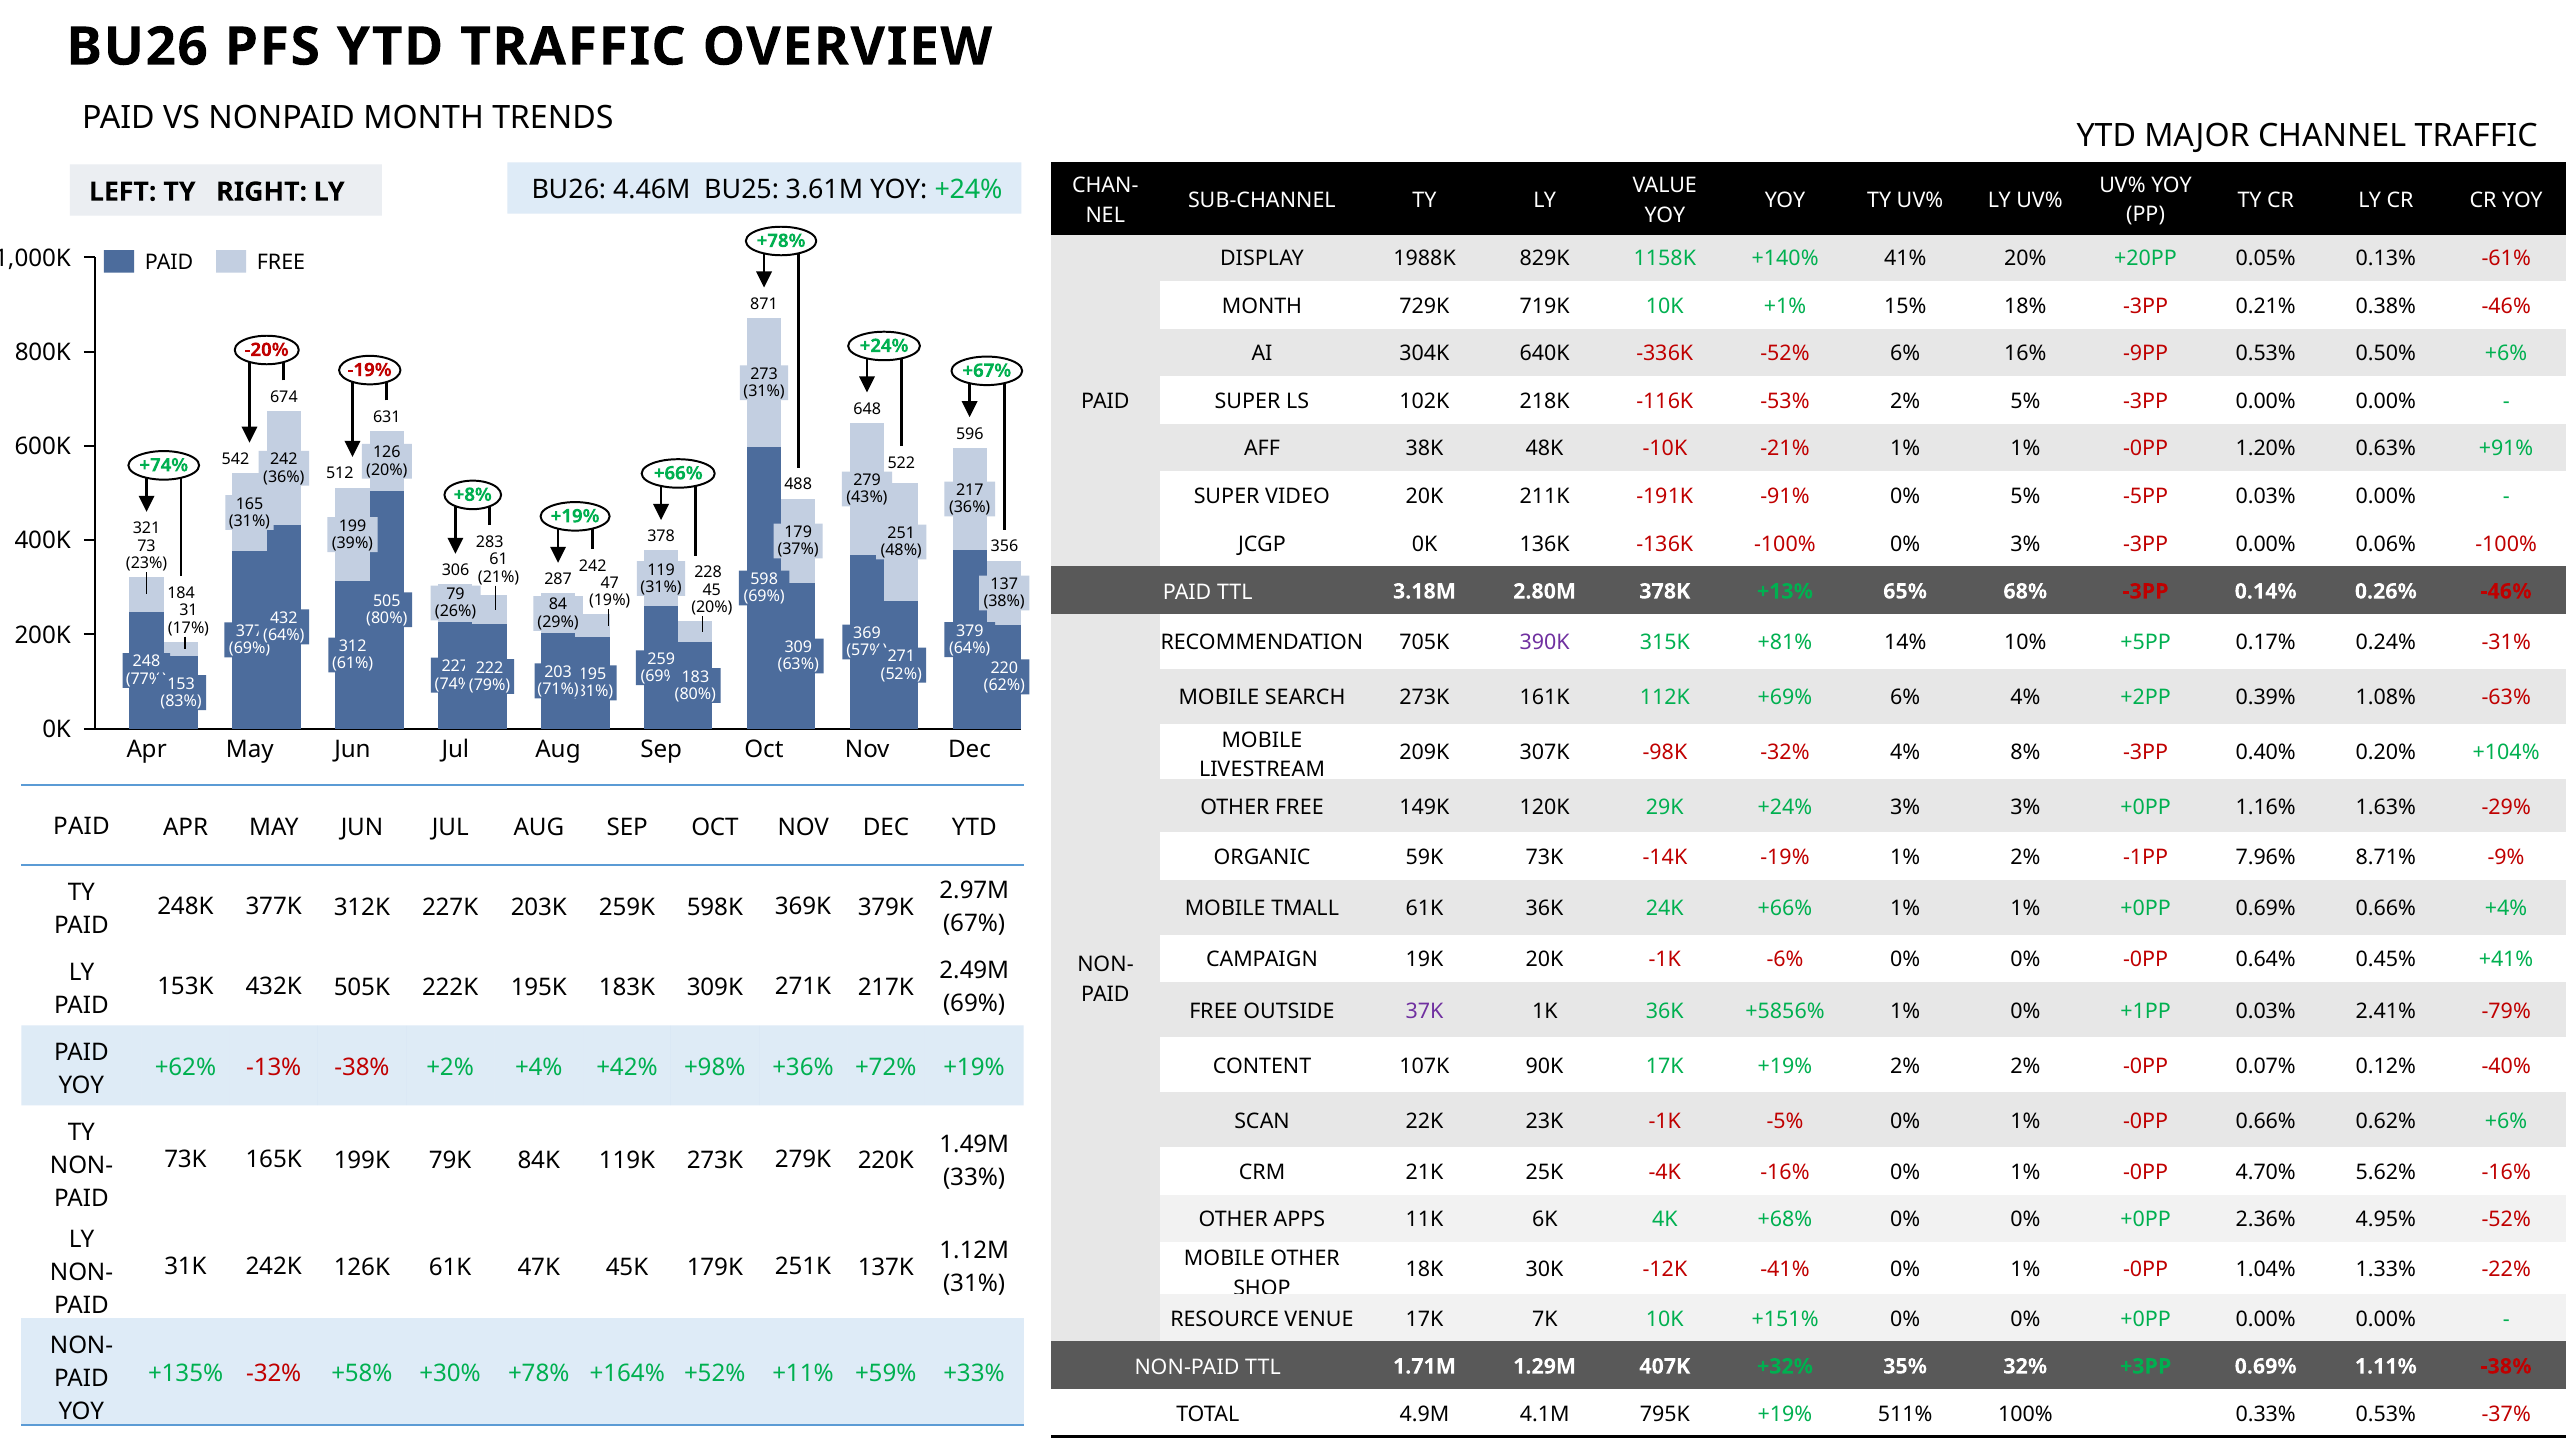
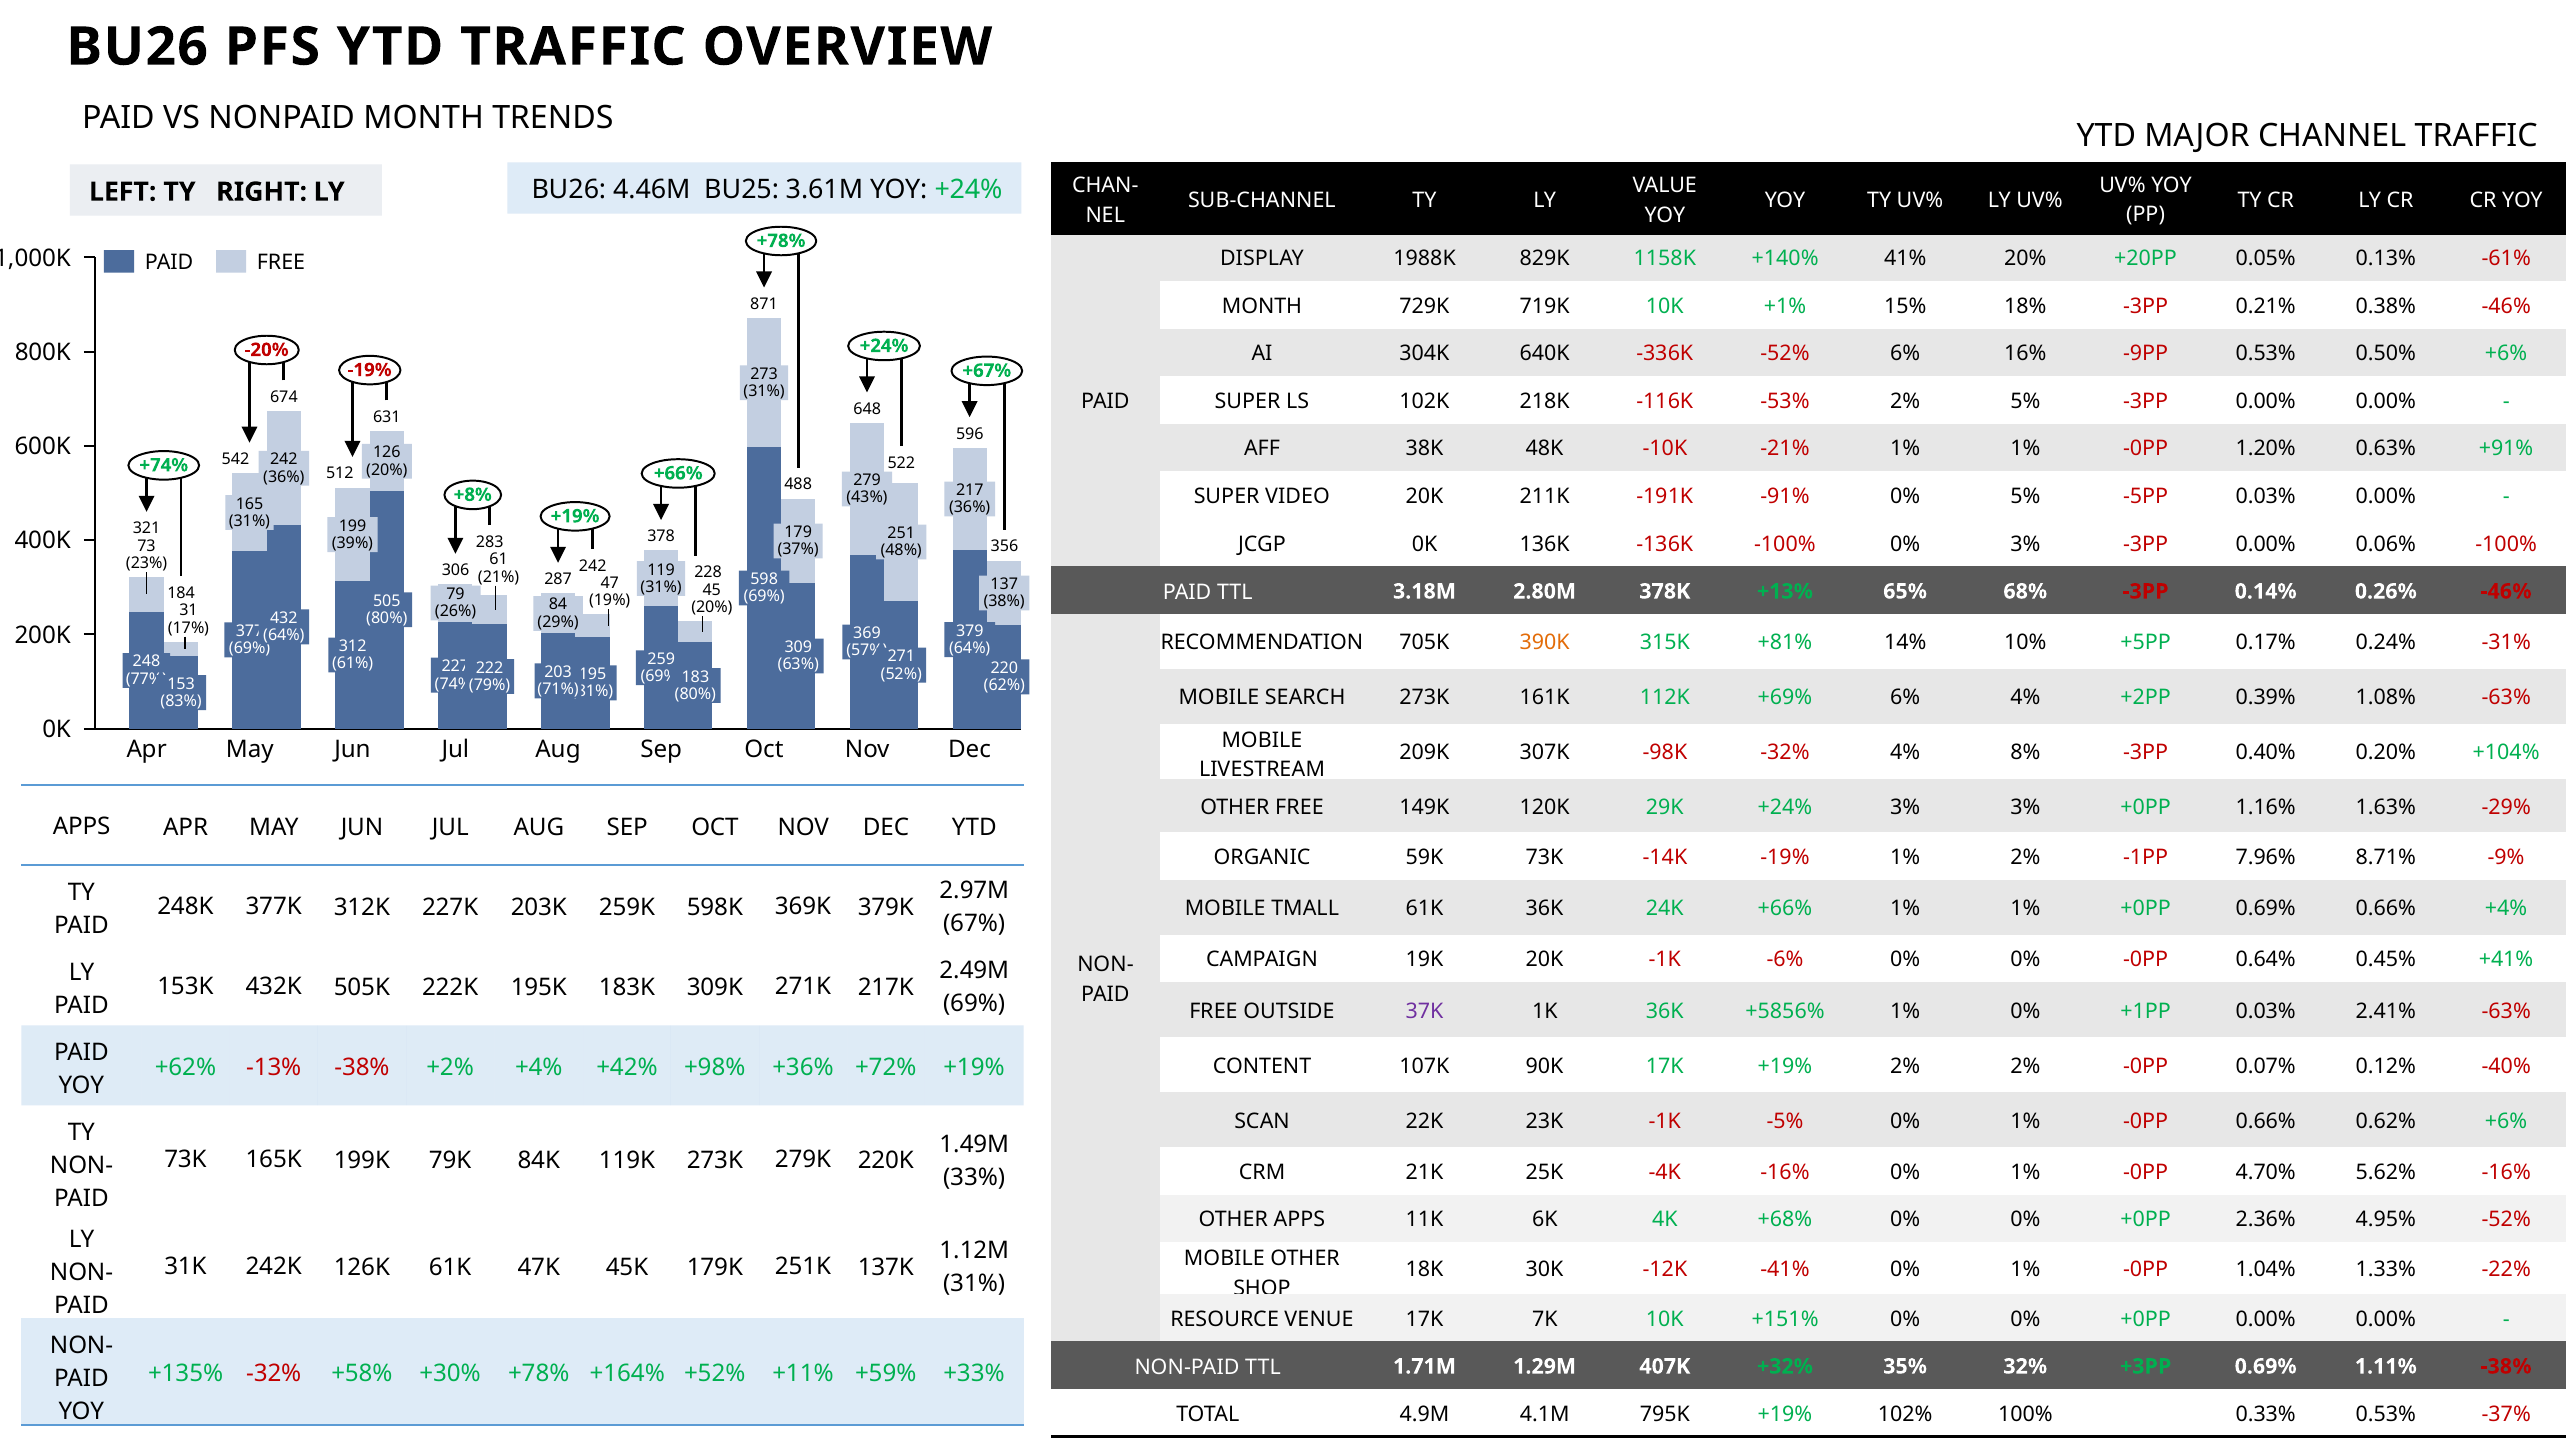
390K colour: purple -> orange
PAID at (81, 826): PAID -> APPS
2.41% -79%: -79% -> -63%
511%: 511% -> 102%
